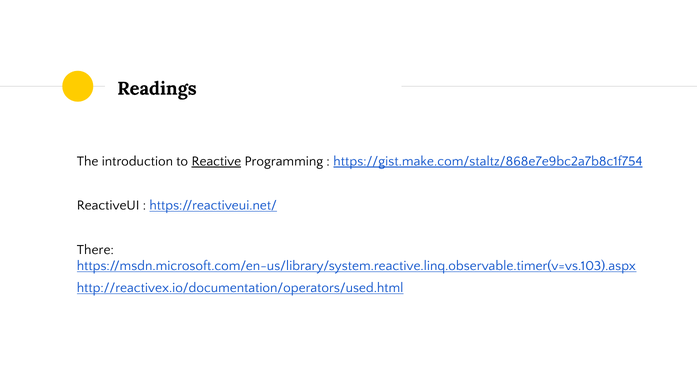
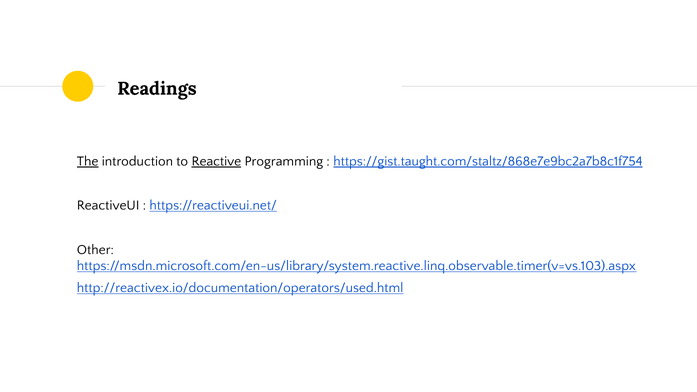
The underline: none -> present
https://gist.make.com/staltz/868e7e9bc2a7b8c1f754: https://gist.make.com/staltz/868e7e9bc2a7b8c1f754 -> https://gist.taught.com/staltz/868e7e9bc2a7b8c1f754
There: There -> Other
